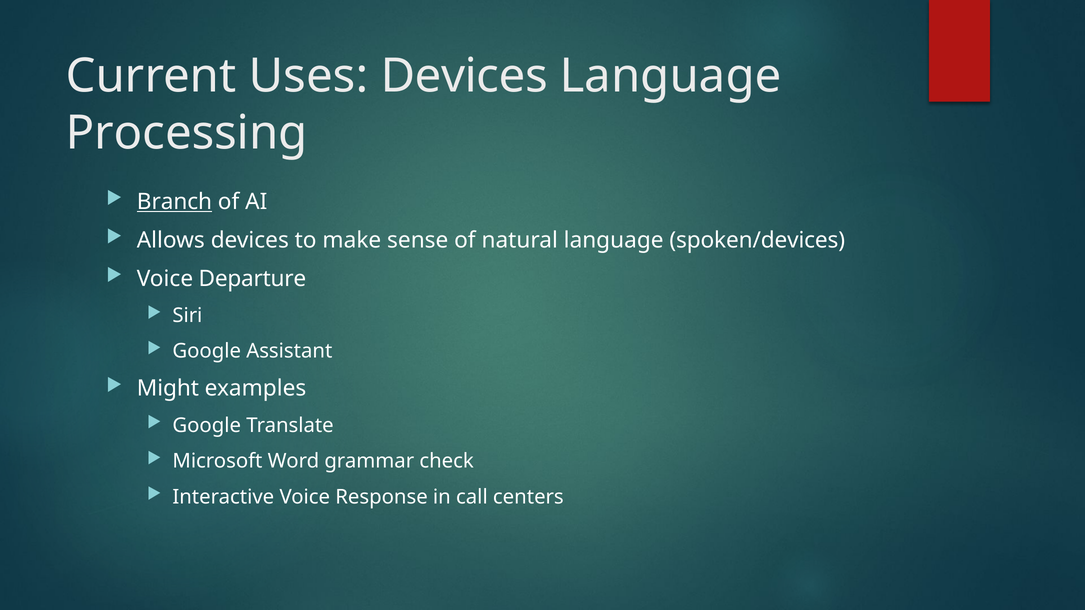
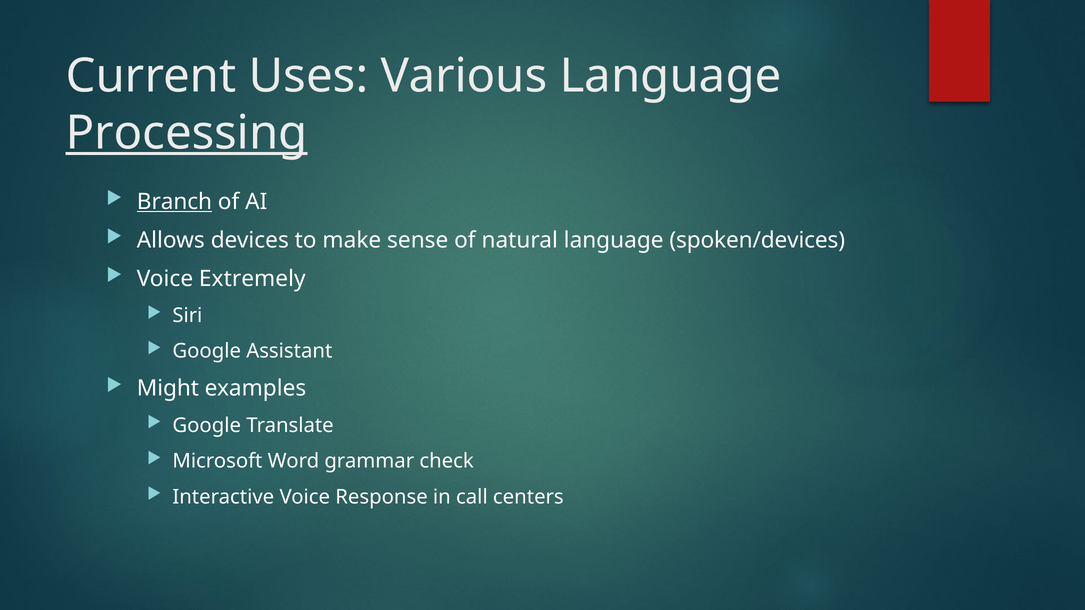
Uses Devices: Devices -> Various
Processing underline: none -> present
Departure: Departure -> Extremely
